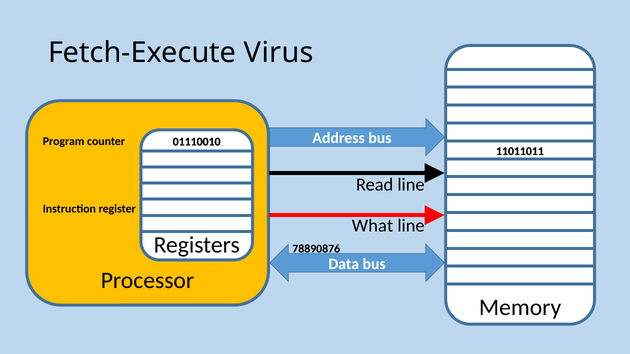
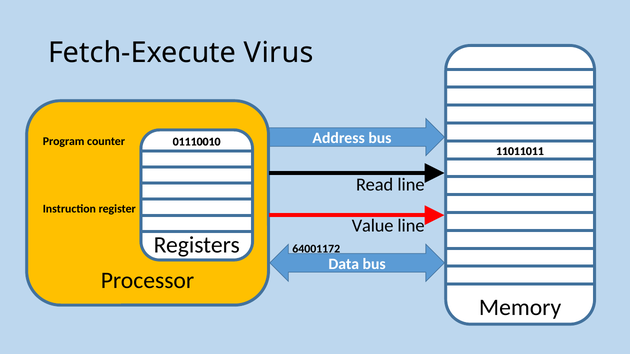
What: What -> Value
78890876: 78890876 -> 64001172
